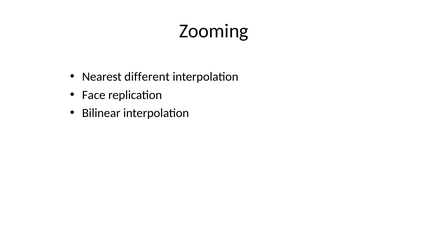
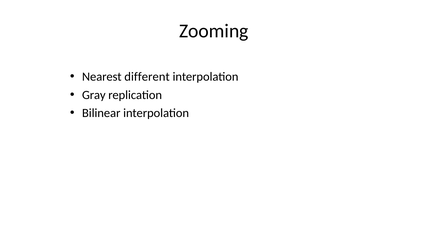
Face: Face -> Gray
